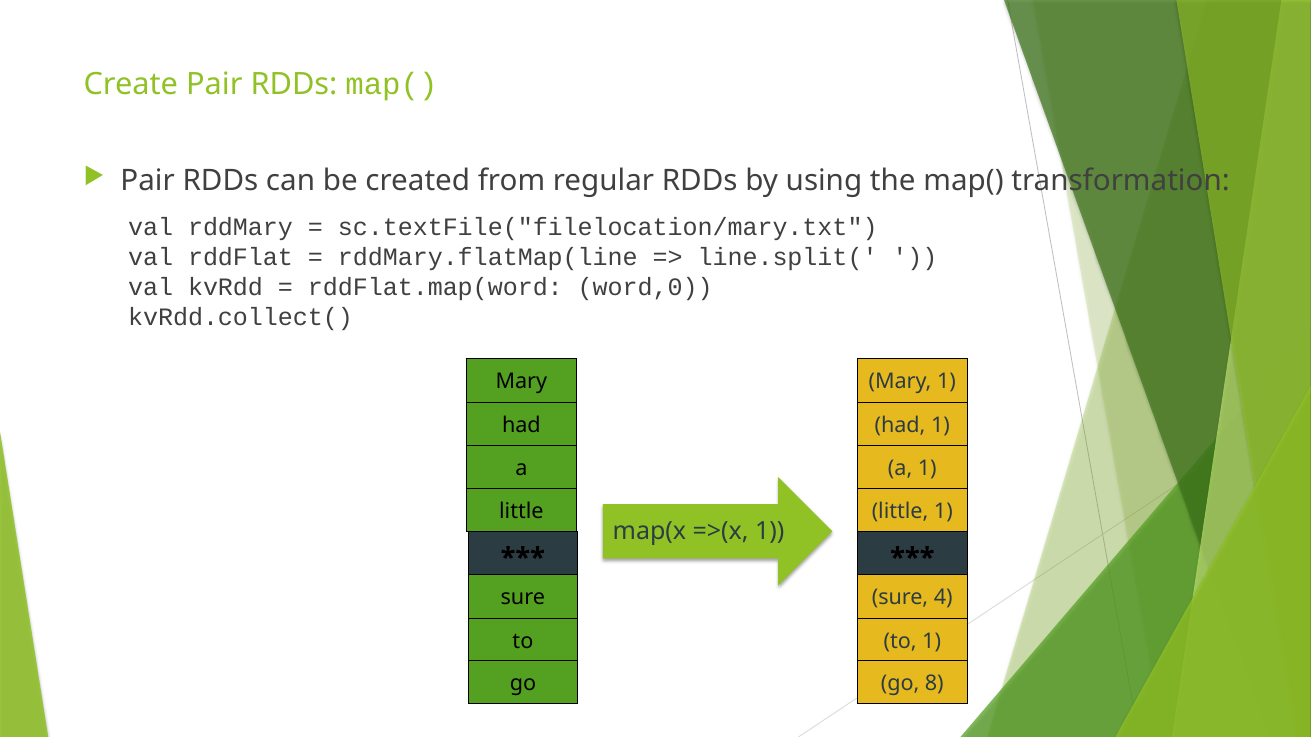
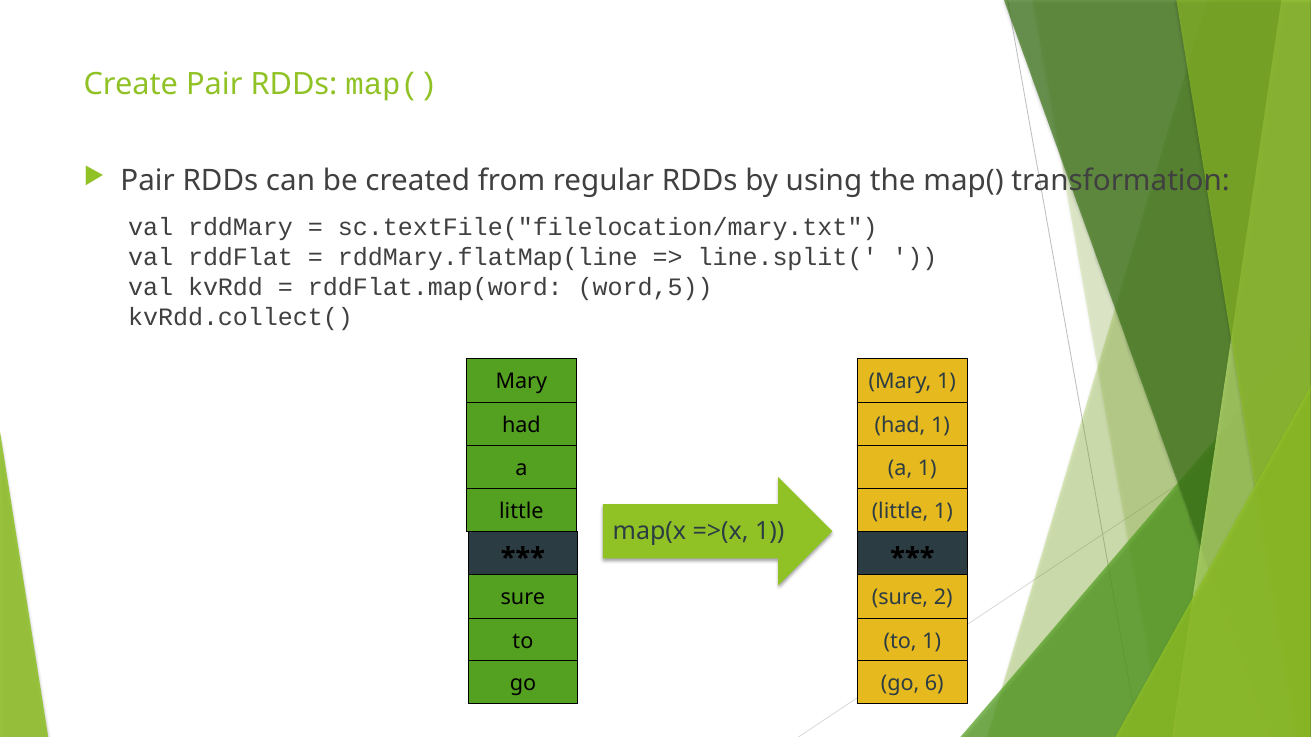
word,0: word,0 -> word,5
4: 4 -> 2
8: 8 -> 6
